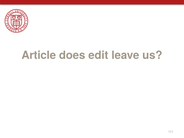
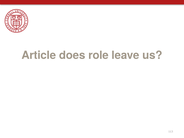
edit: edit -> role
